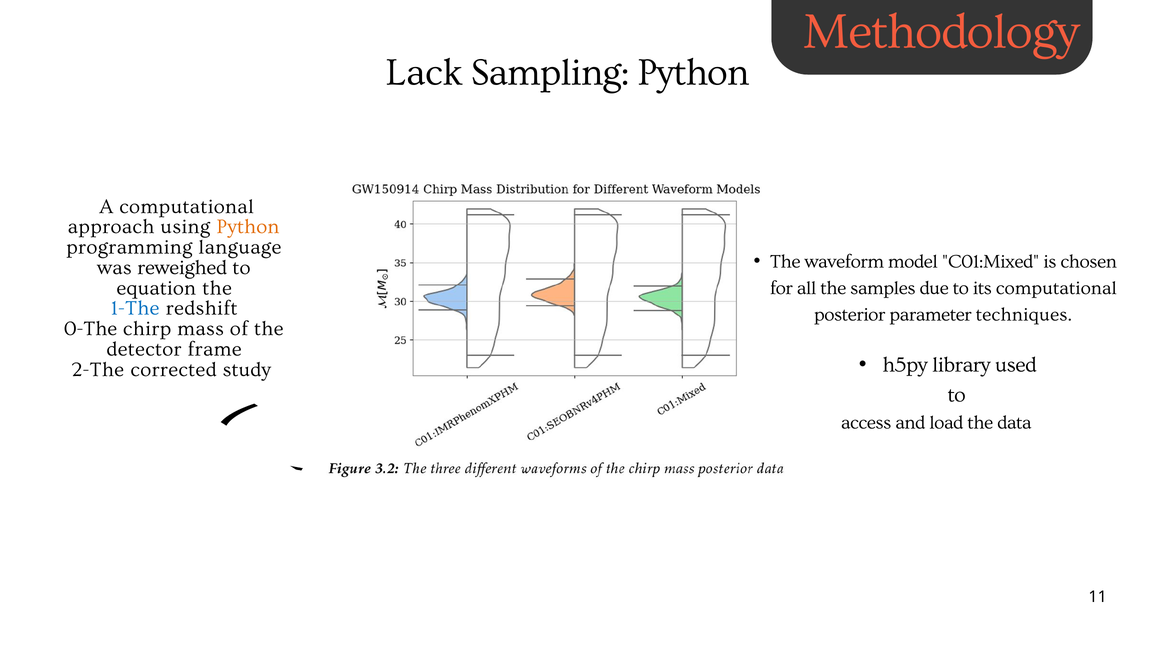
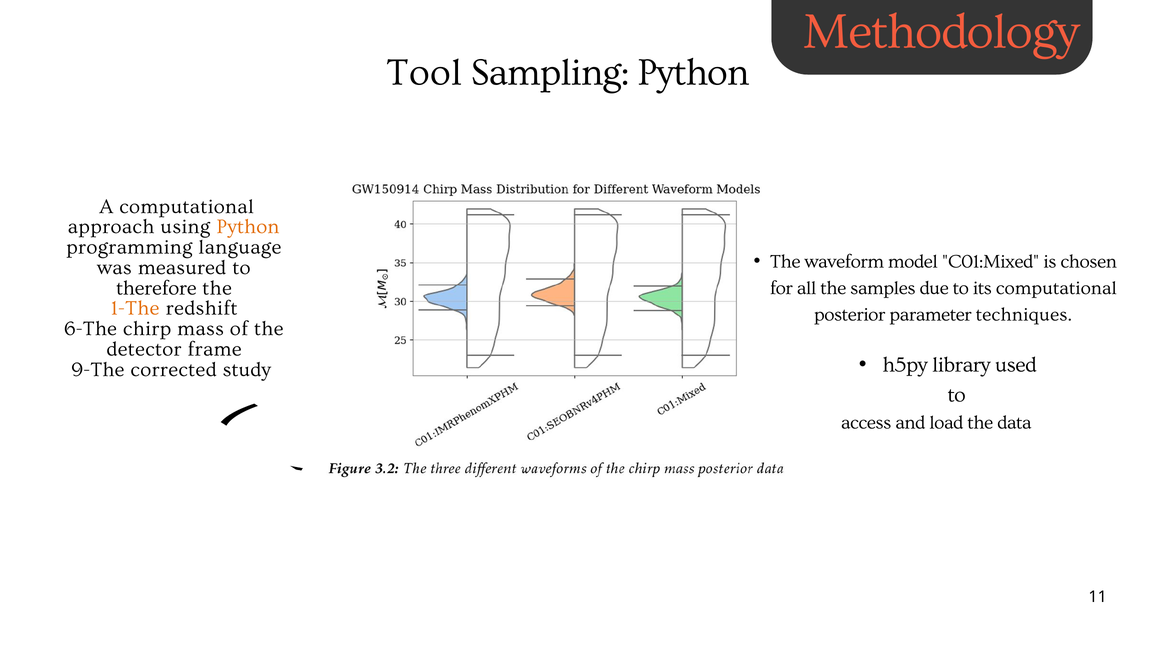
Lack: Lack -> Tool
reweighed: reweighed -> measured
equation: equation -> therefore
1-The colour: blue -> orange
0-The: 0-The -> 6-The
2-The: 2-The -> 9-The
